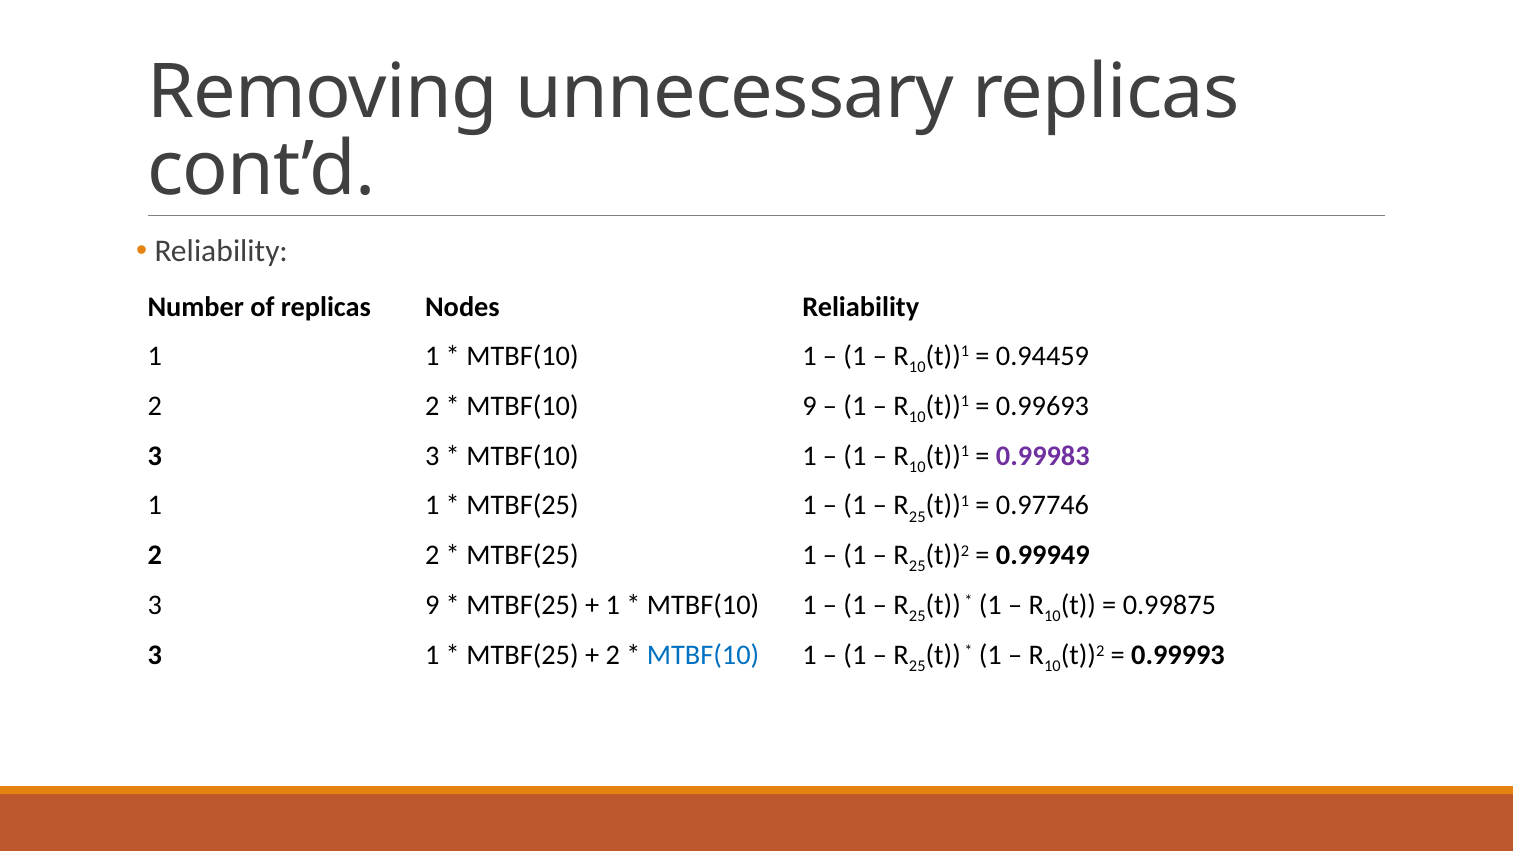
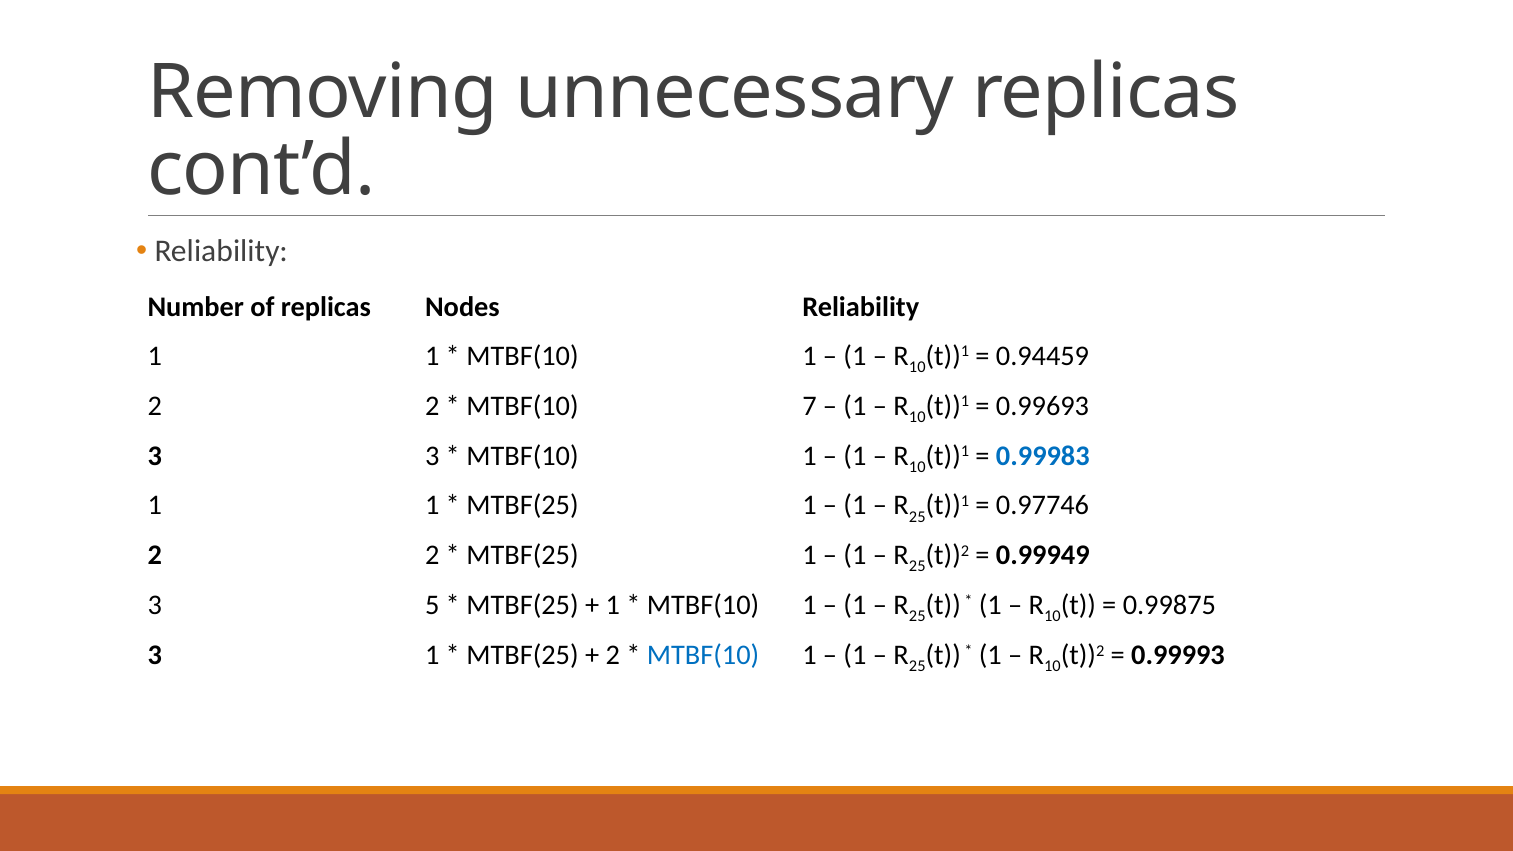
MTBF(10 9: 9 -> 7
0.99983 colour: purple -> blue
3 9: 9 -> 5
